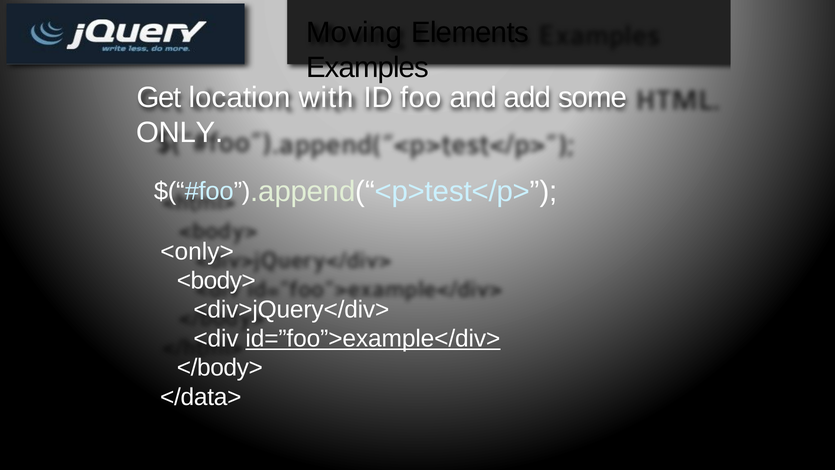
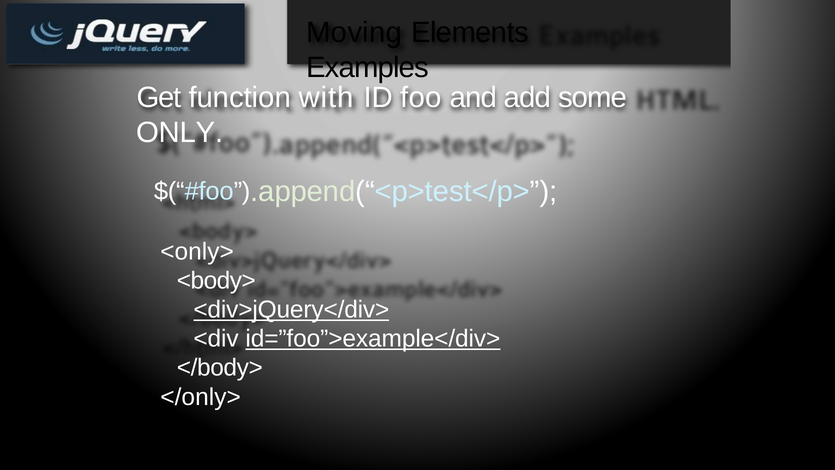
location: location -> function
<div>jQuery</div> underline: none -> present
</data>: </data> -> </only>
